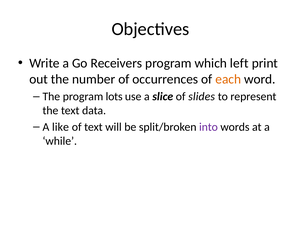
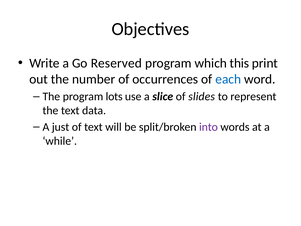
Receivers: Receivers -> Reserved
left: left -> this
each colour: orange -> blue
like: like -> just
